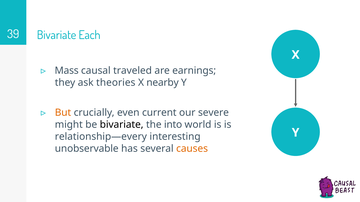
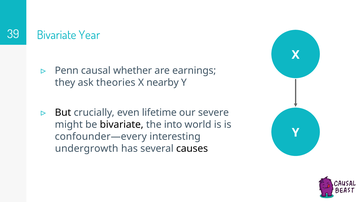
Each: Each -> Year
Mass: Mass -> Penn
traveled: traveled -> whether
But colour: orange -> black
current: current -> lifetime
relationship—every: relationship—every -> confounder—every
unobservable: unobservable -> undergrowth
causes colour: orange -> black
